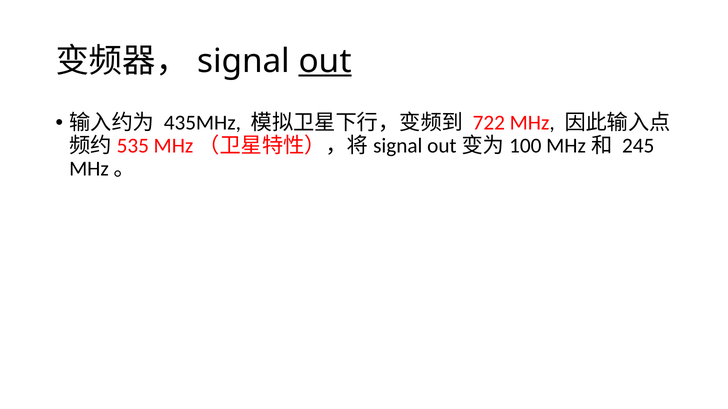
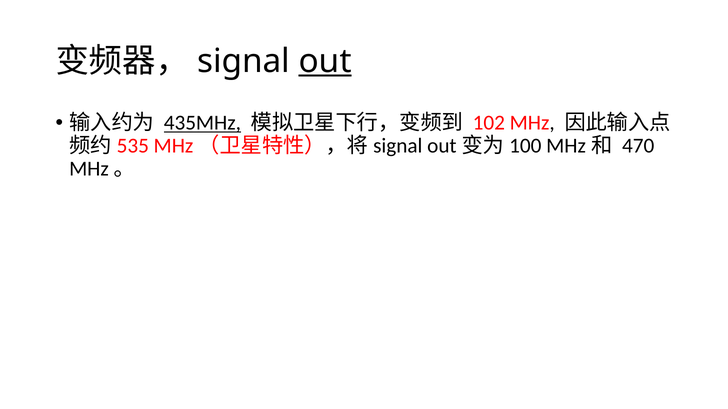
435MHz underline: none -> present
722: 722 -> 102
245: 245 -> 470
